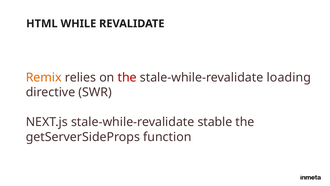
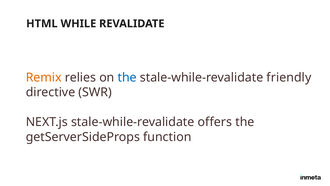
the at (127, 77) colour: red -> blue
loading: loading -> friendly
stable: stable -> offers
